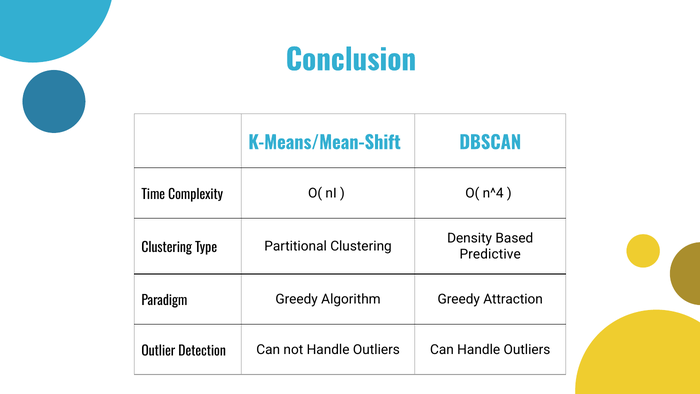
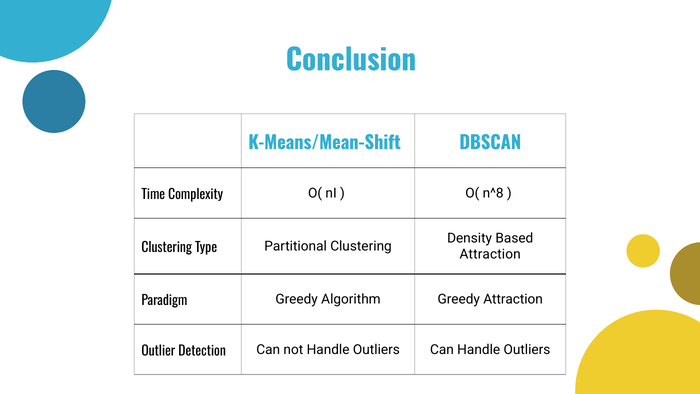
n^4: n^4 -> n^8
Predictive at (490, 254): Predictive -> Attraction
